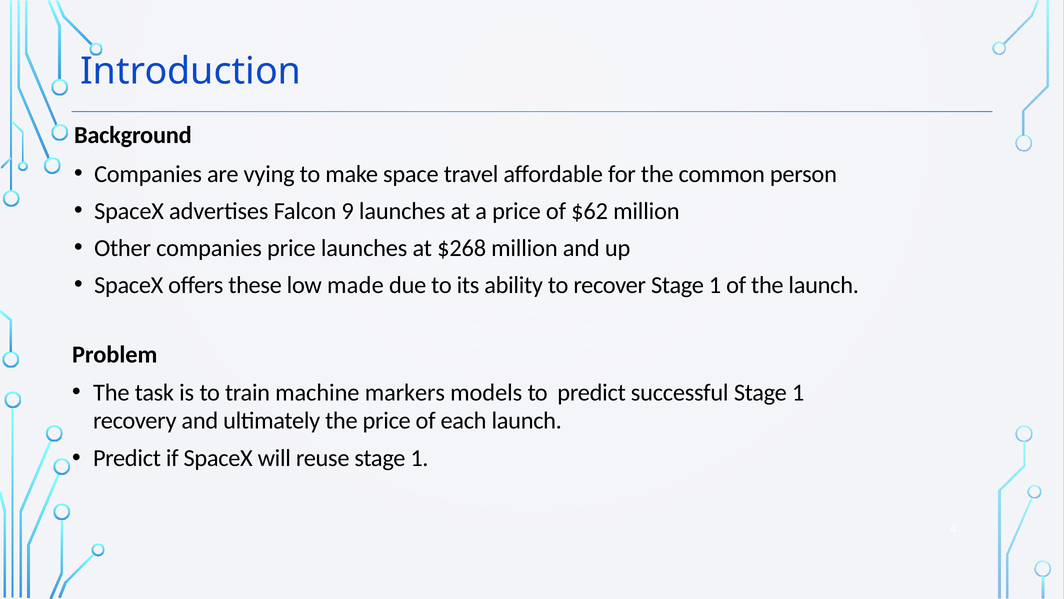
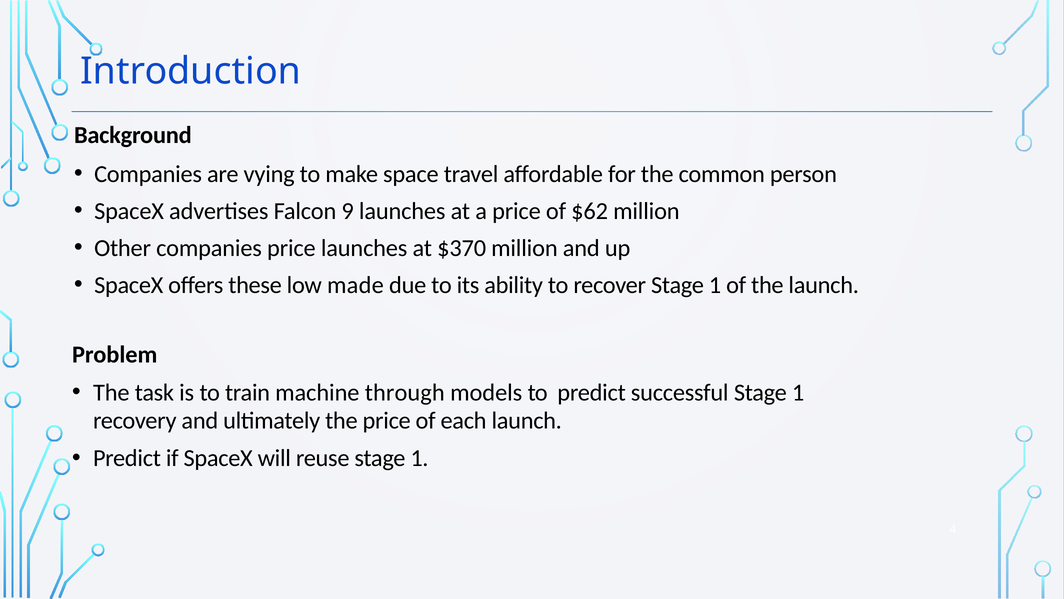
$268: $268 -> $370
markers: markers -> through
